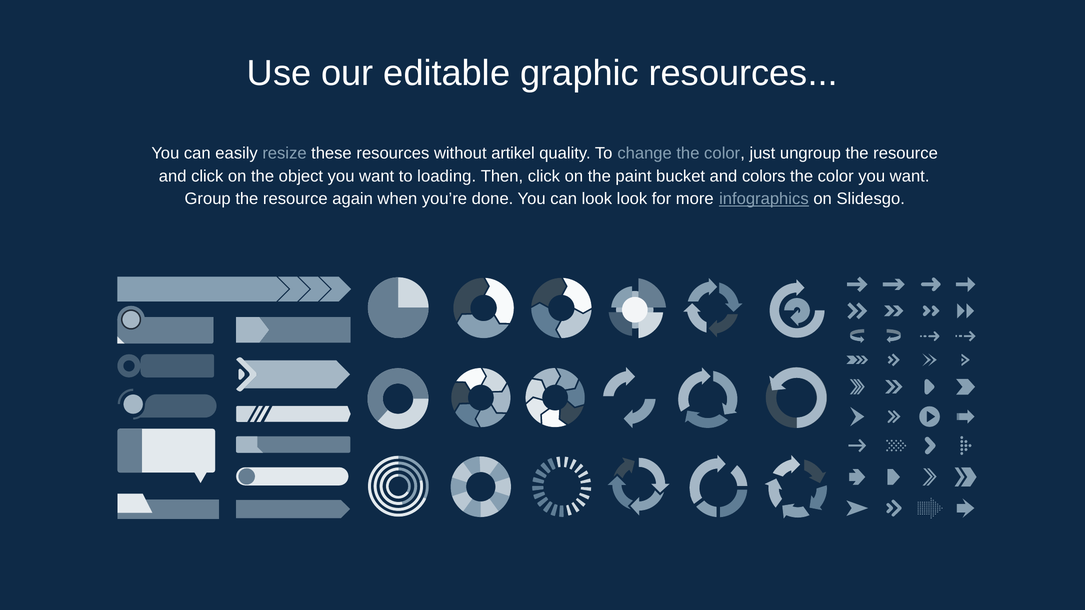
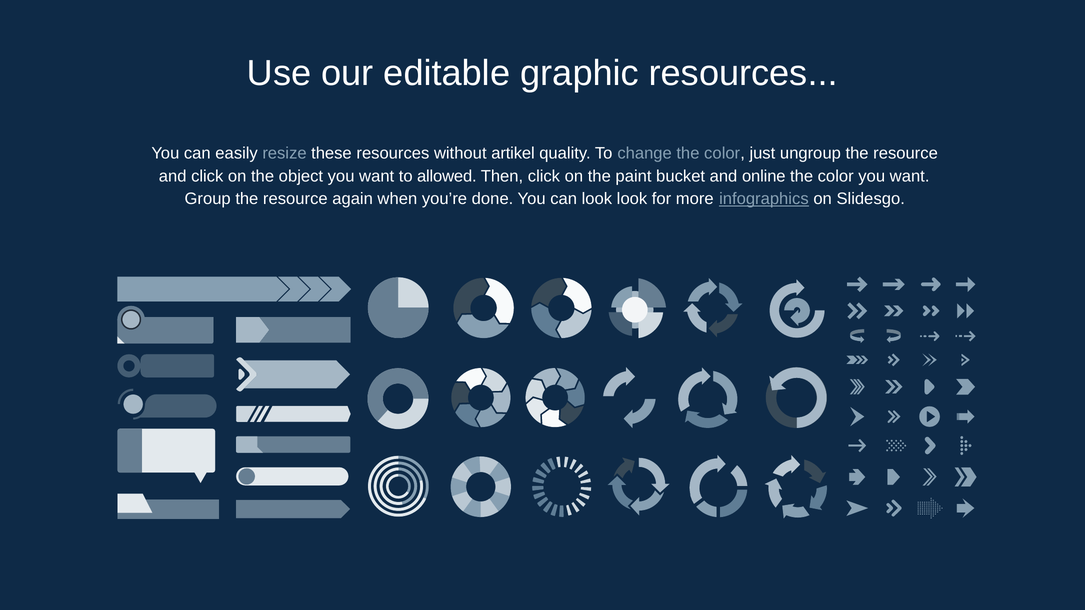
loading: loading -> allowed
colors: colors -> online
